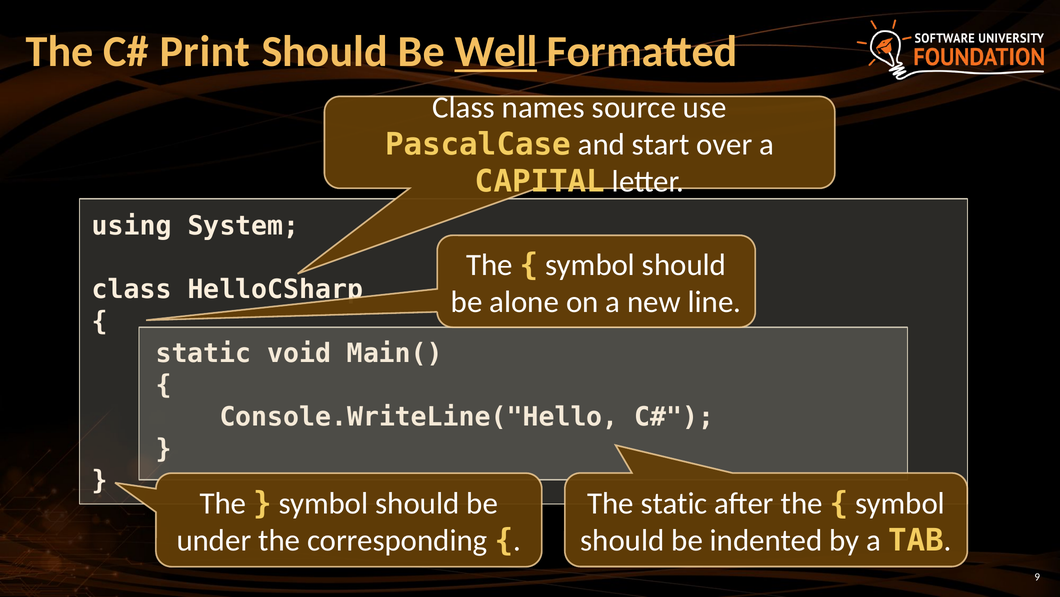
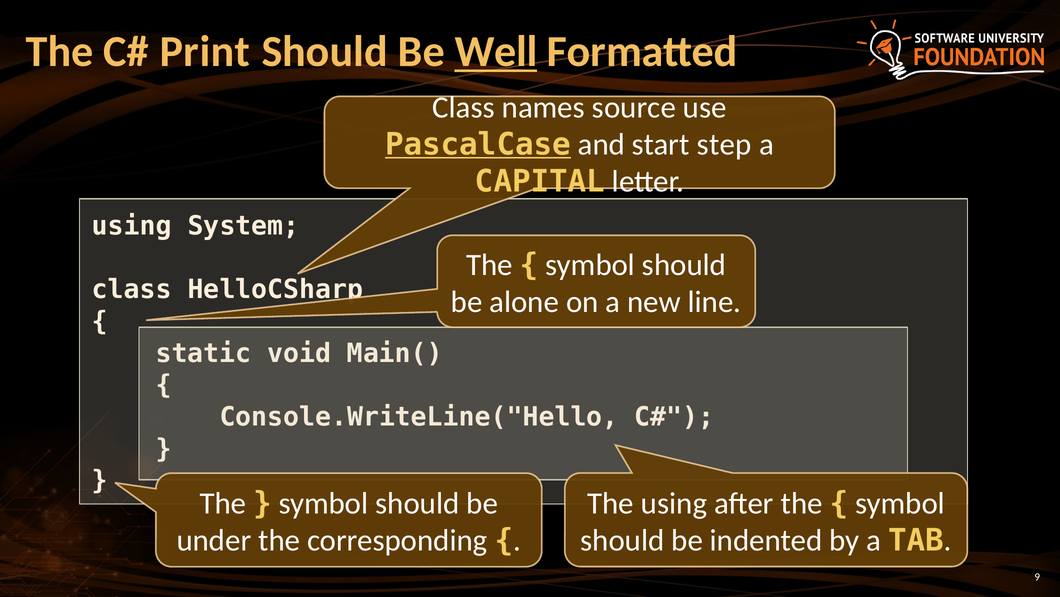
PascalCase underline: none -> present
over: over -> step
The static: static -> using
